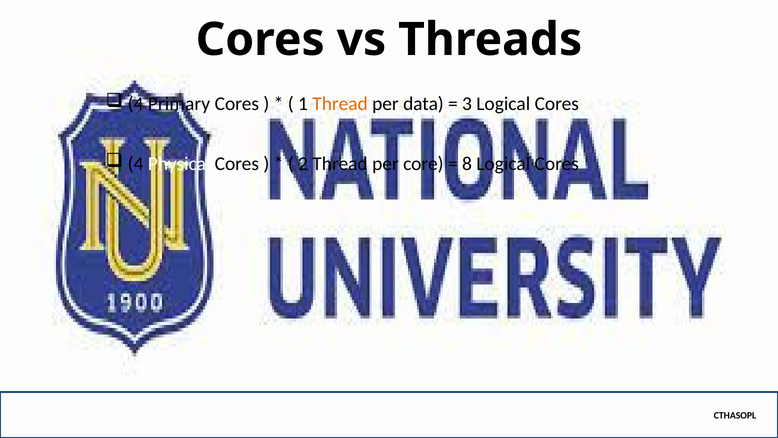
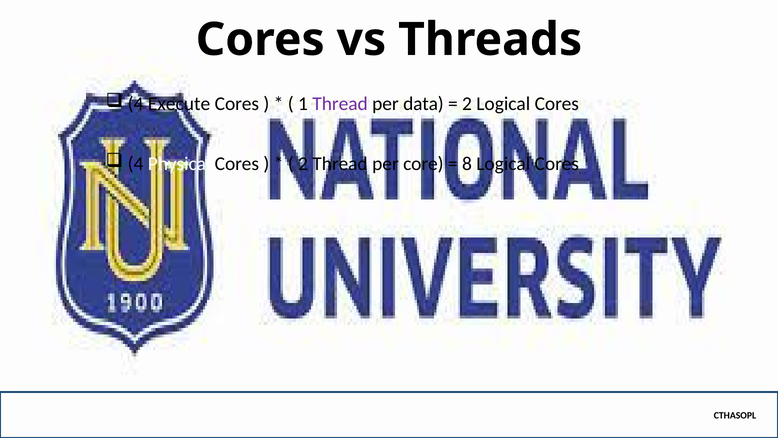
Primary: Primary -> Execute
Thread at (340, 104) colour: orange -> purple
3 at (467, 104): 3 -> 2
